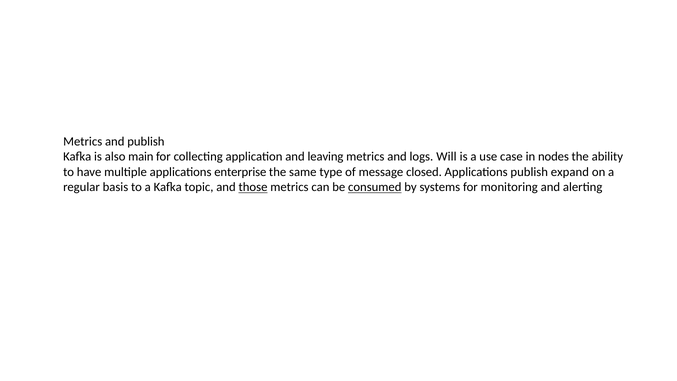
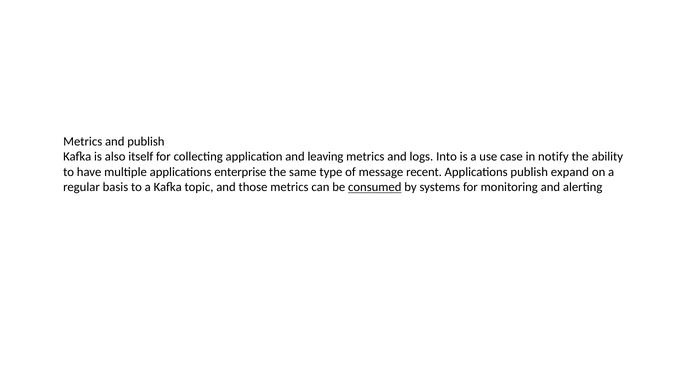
main: main -> itself
Will: Will -> Into
nodes: nodes -> notify
closed: closed -> recent
those underline: present -> none
